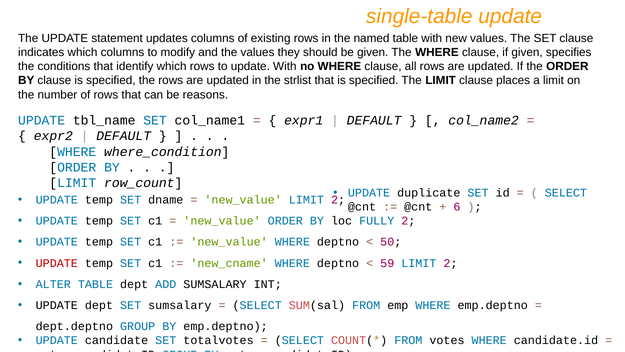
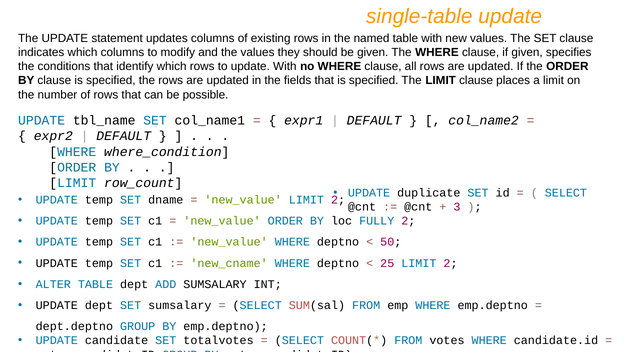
strlist: strlist -> fields
reasons: reasons -> possible
6: 6 -> 3
UPDATE at (57, 263) colour: red -> black
59: 59 -> 25
